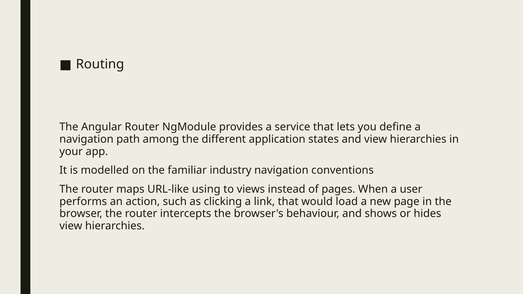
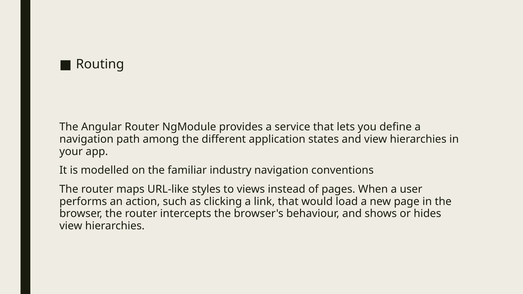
using: using -> styles
